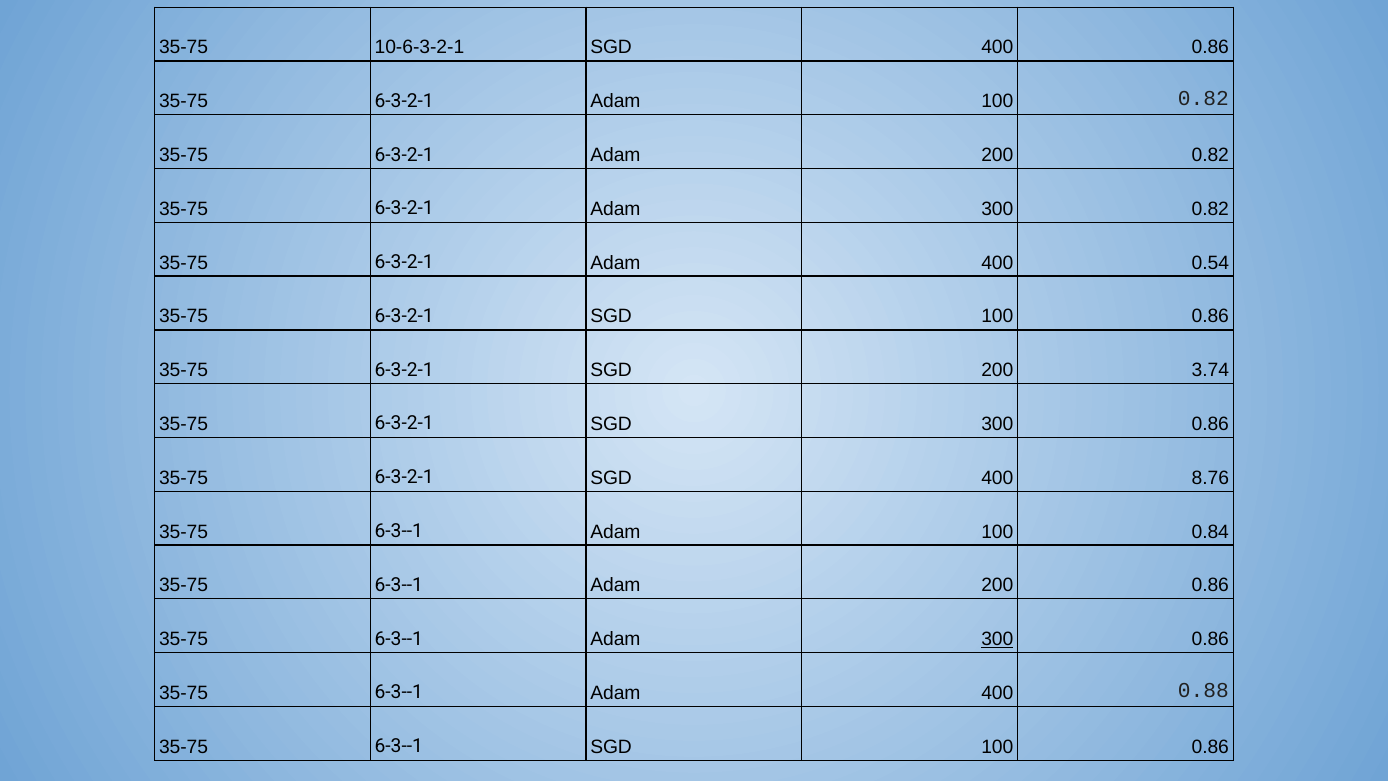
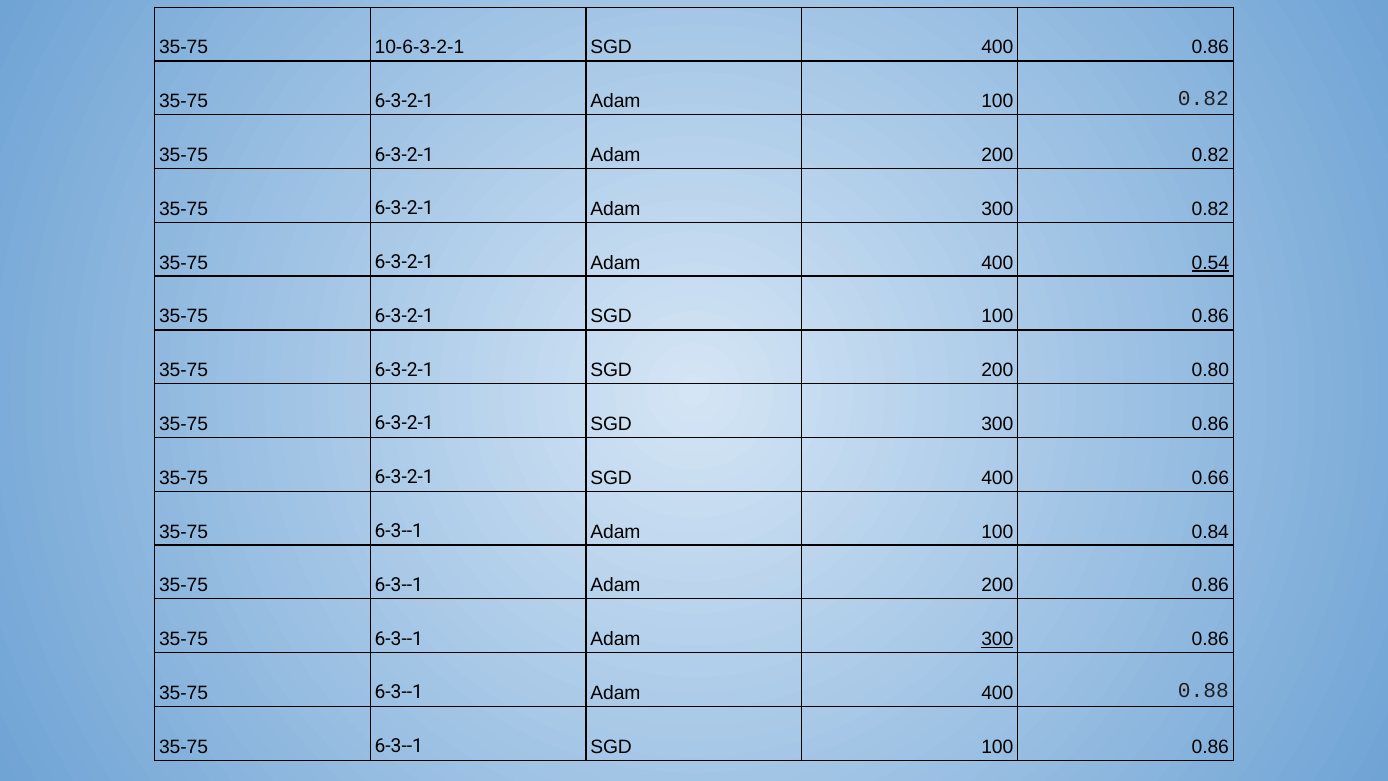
0.54 underline: none -> present
3.74: 3.74 -> 0.80
8.76: 8.76 -> 0.66
